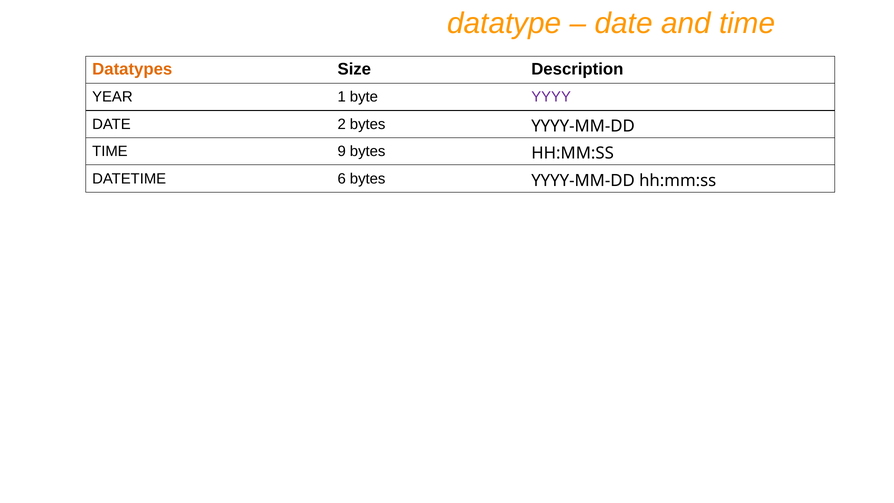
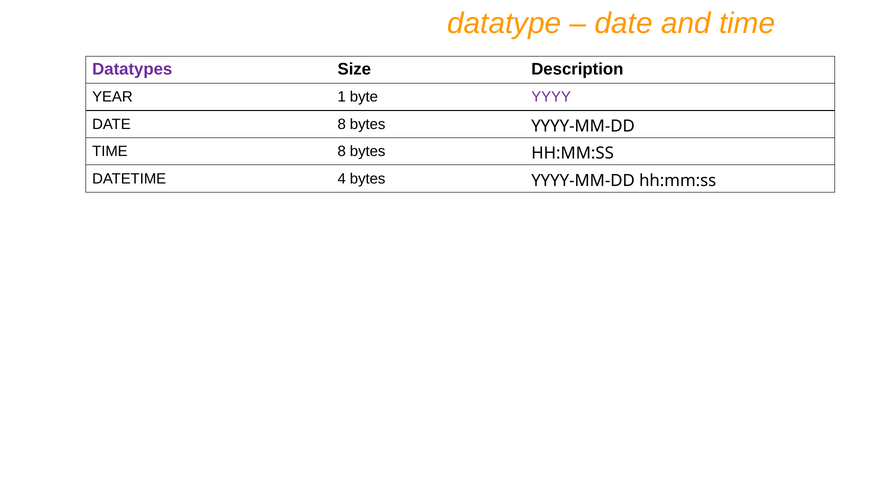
Datatypes colour: orange -> purple
DATE 2: 2 -> 8
TIME 9: 9 -> 8
6: 6 -> 4
